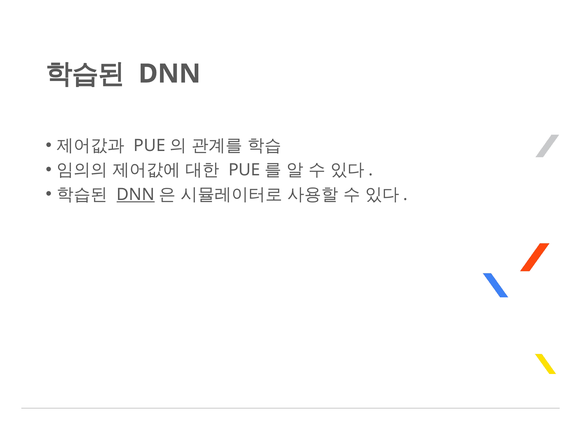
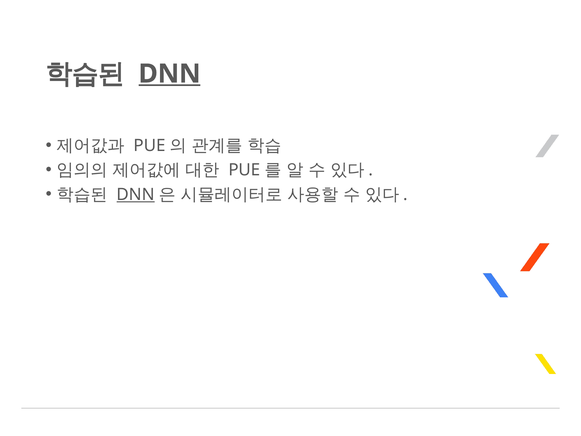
DNN at (170, 74) underline: none -> present
